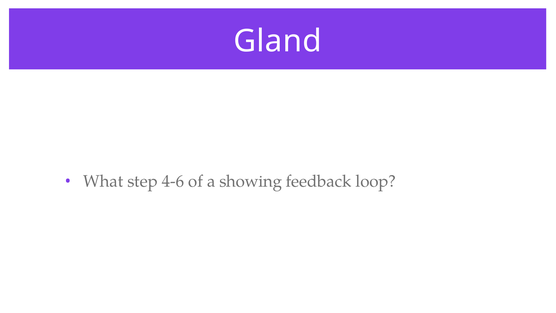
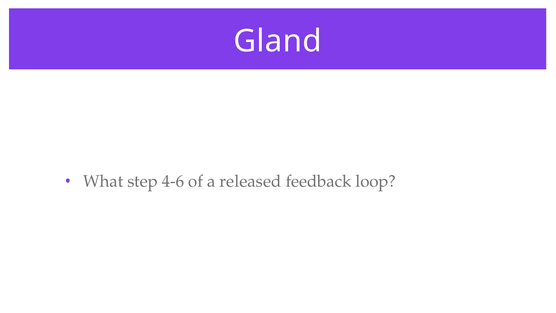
showing: showing -> released
